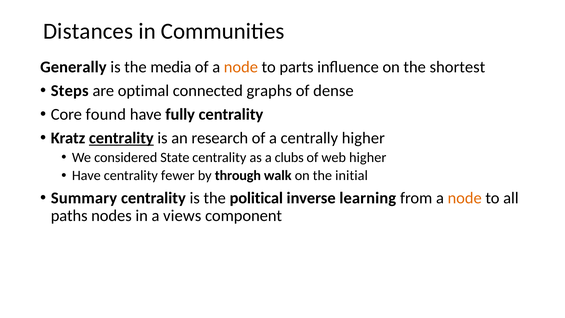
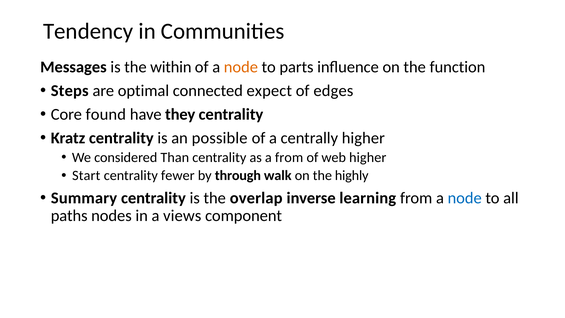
Distances: Distances -> Tendency
Generally: Generally -> Messages
media: media -> within
shortest: shortest -> function
graphs: graphs -> expect
dense: dense -> edges
fully: fully -> they
centrality at (121, 138) underline: present -> none
research: research -> possible
State: State -> Than
a clubs: clubs -> from
Have at (86, 176): Have -> Start
initial: initial -> highly
political: political -> overlap
node at (465, 198) colour: orange -> blue
